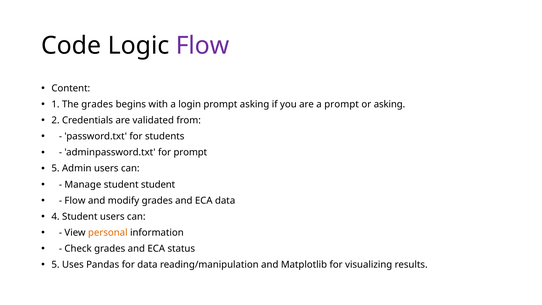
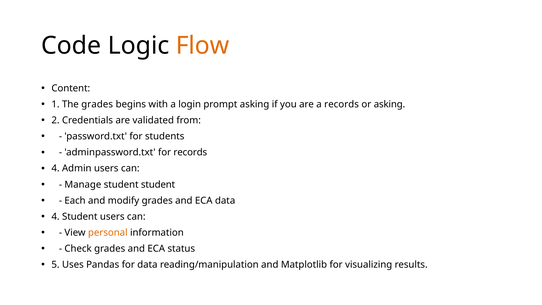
Flow at (203, 46) colour: purple -> orange
a prompt: prompt -> records
for prompt: prompt -> records
5 at (56, 168): 5 -> 4
Flow at (75, 200): Flow -> Each
